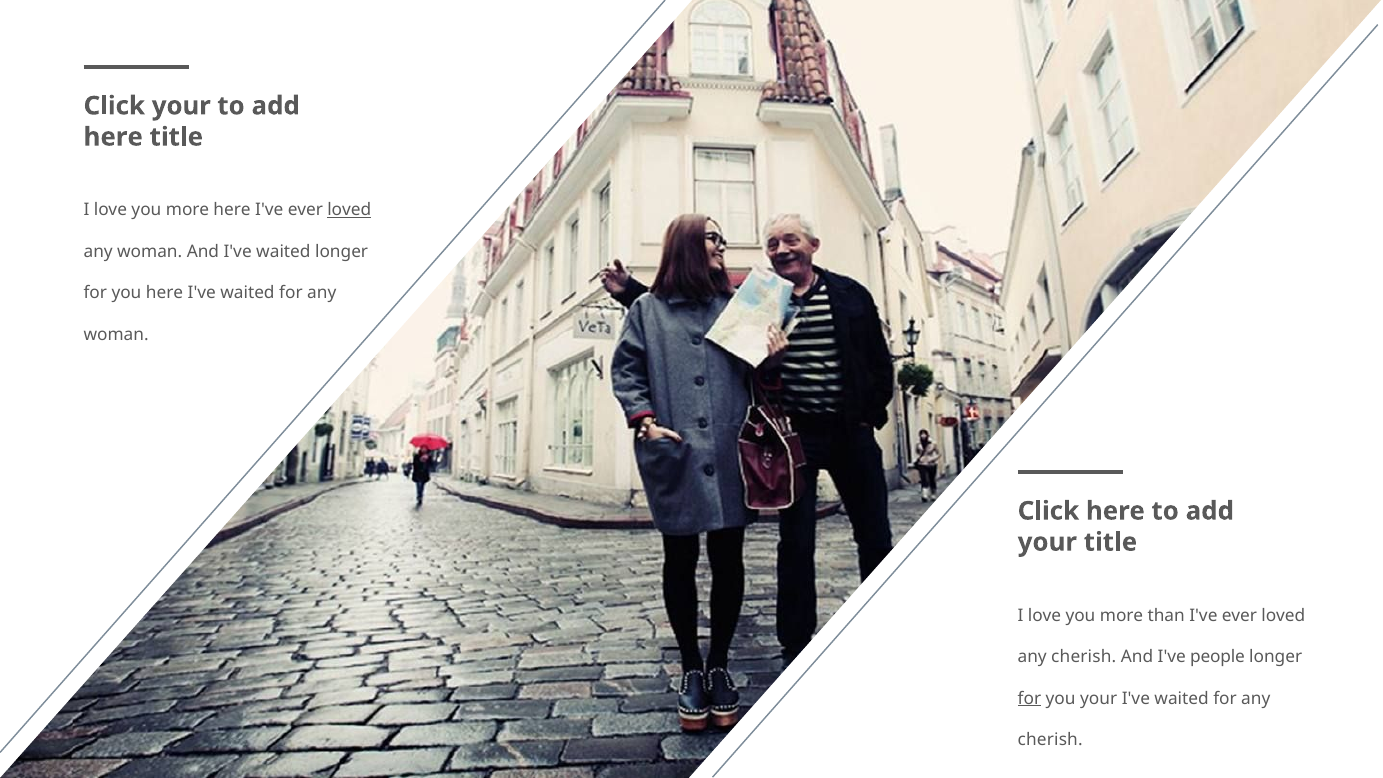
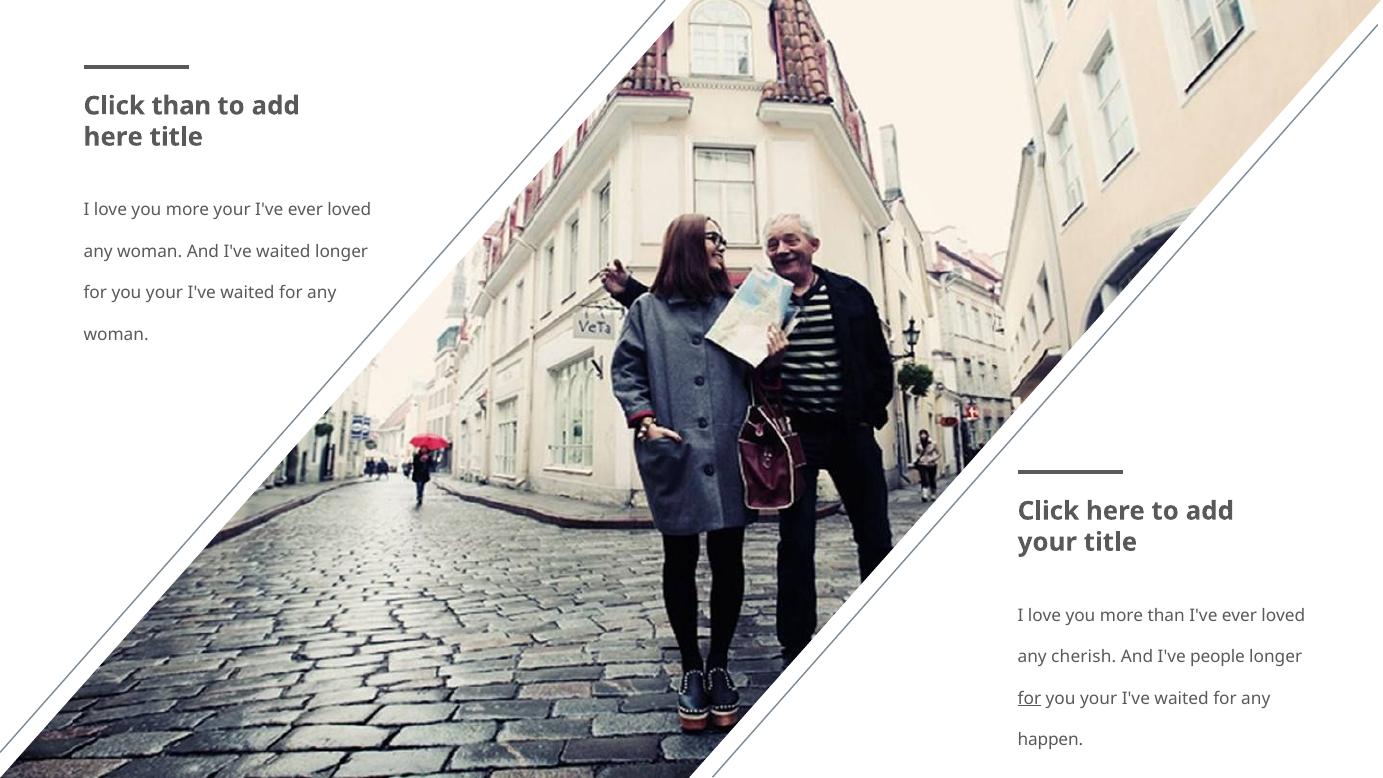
Click your: your -> than
more here: here -> your
loved at (349, 210) underline: present -> none
here at (165, 293): here -> your
cherish at (1050, 740): cherish -> happen
